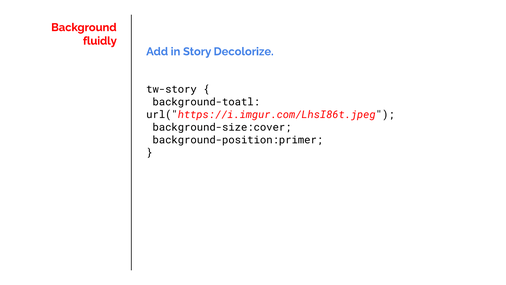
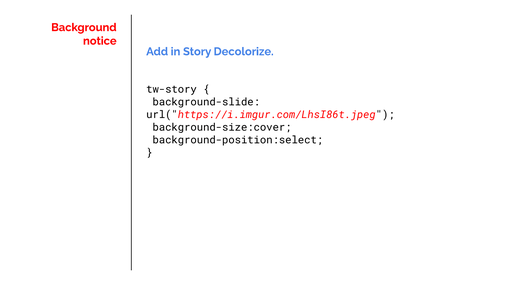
fluidly: fluidly -> notice
background-toatl: background-toatl -> background-slide
background-position:primer: background-position:primer -> background-position:select
